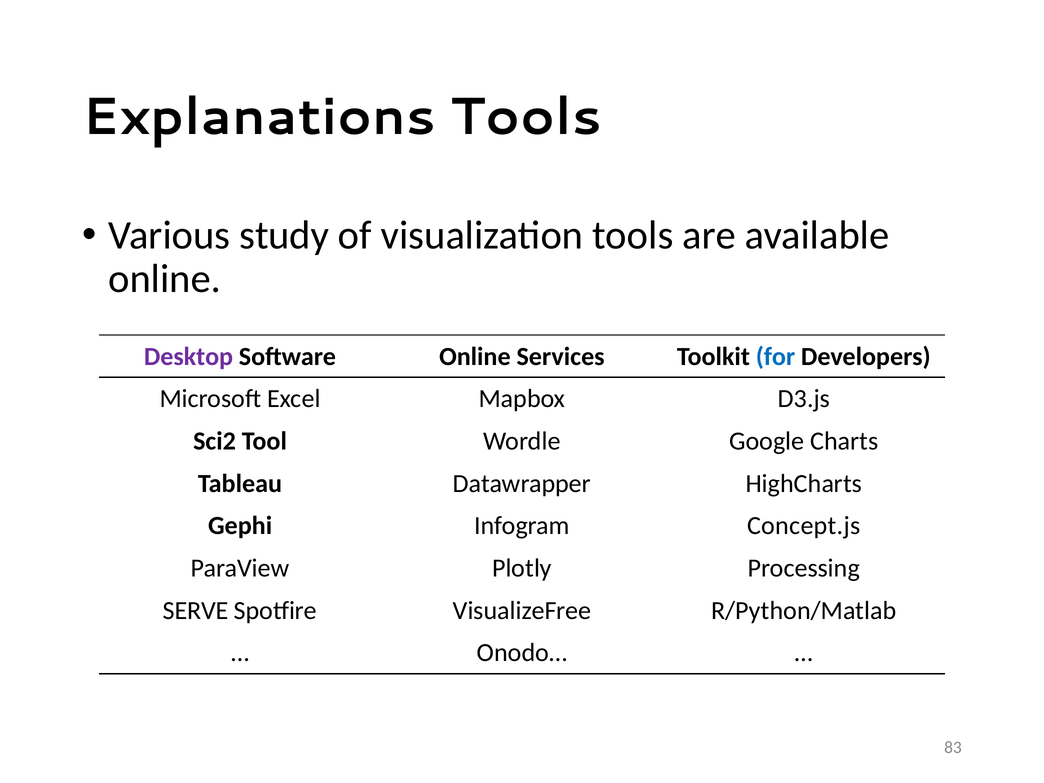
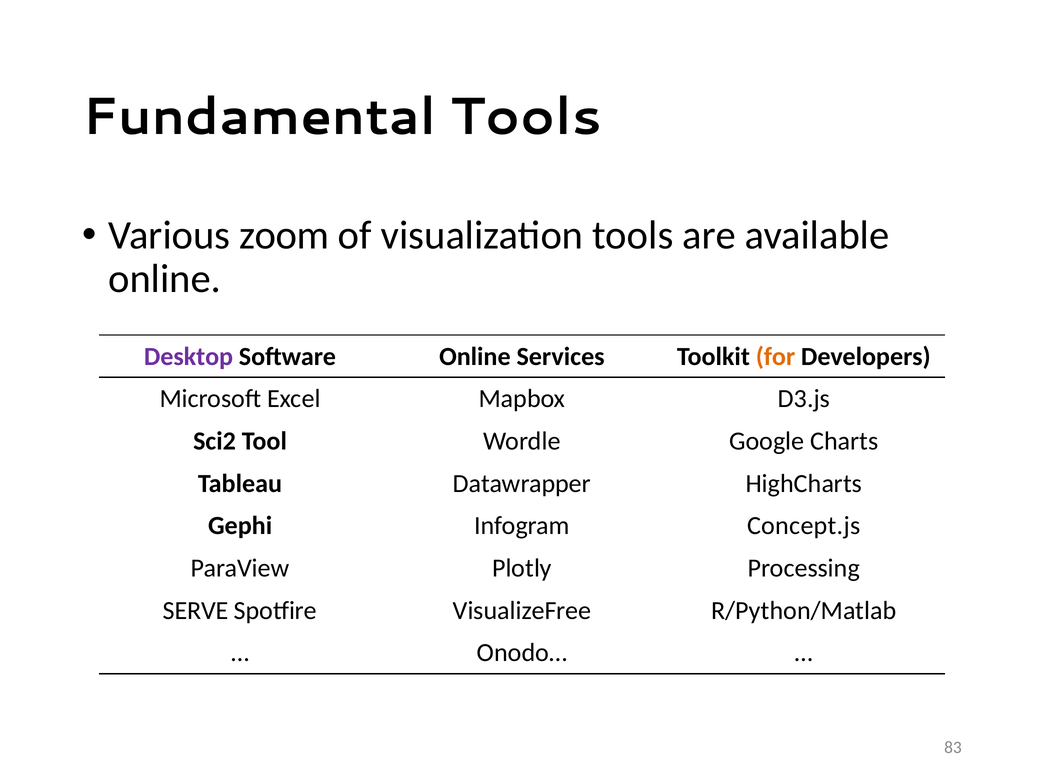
Explanations: Explanations -> Fundamental
study: study -> zoom
for colour: blue -> orange
